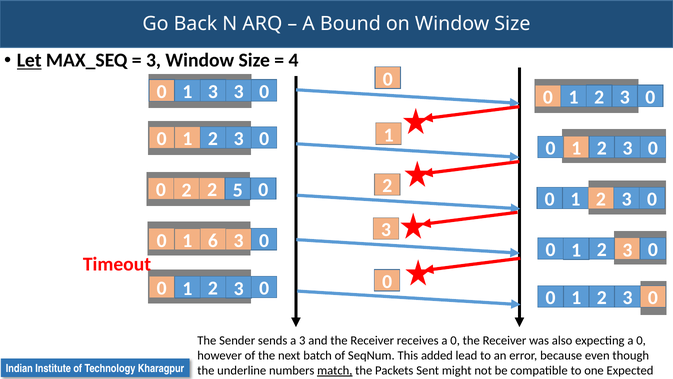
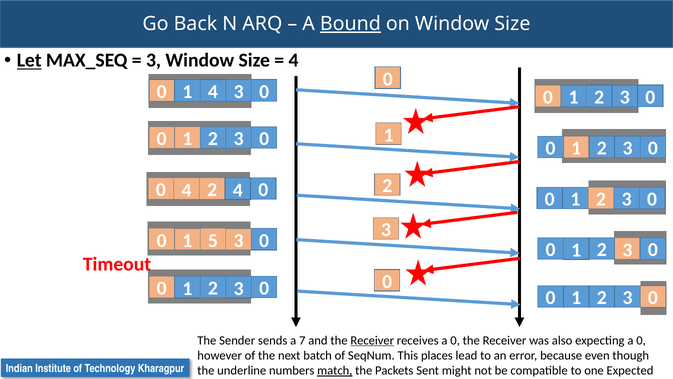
Bound underline: none -> present
1 3: 3 -> 4
0 2: 2 -> 4
2 5: 5 -> 4
6: 6 -> 5
a 3: 3 -> 7
Receiver at (372, 340) underline: none -> present
added: added -> places
